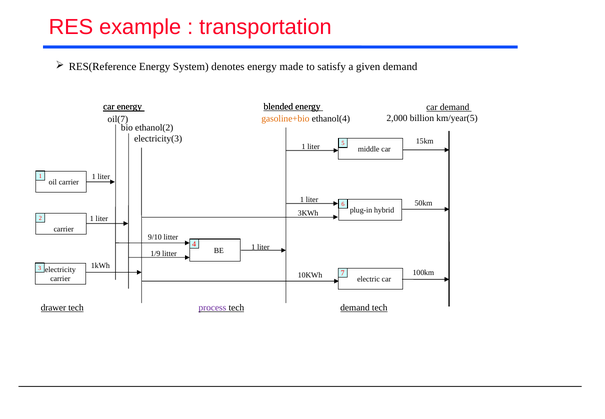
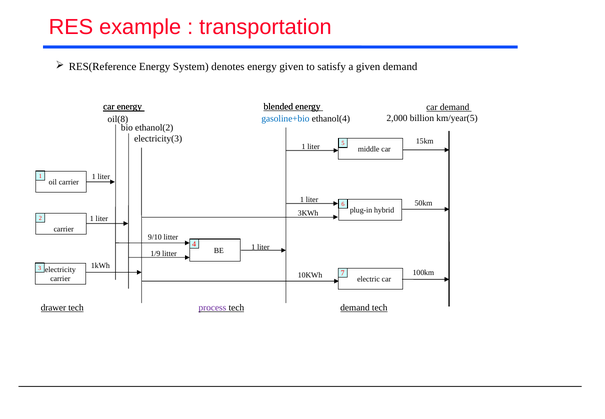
energy made: made -> given
gasoline+bio colour: orange -> blue
oil(7: oil(7 -> oil(8
